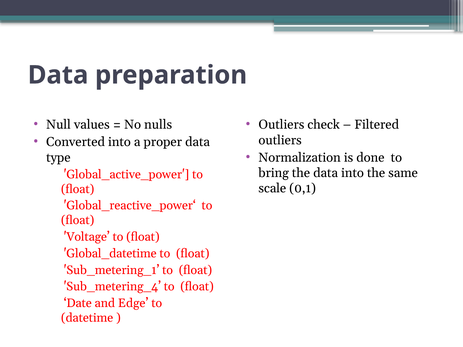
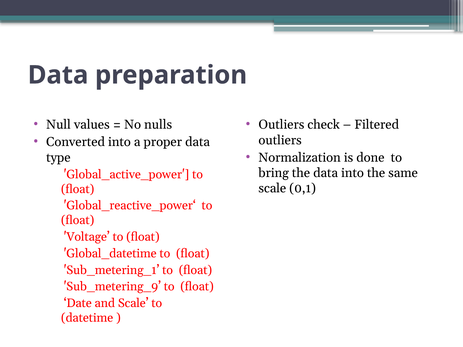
Sub_metering_4: Sub_metering_4 -> Sub_metering_9
and Edge: Edge -> Scale
